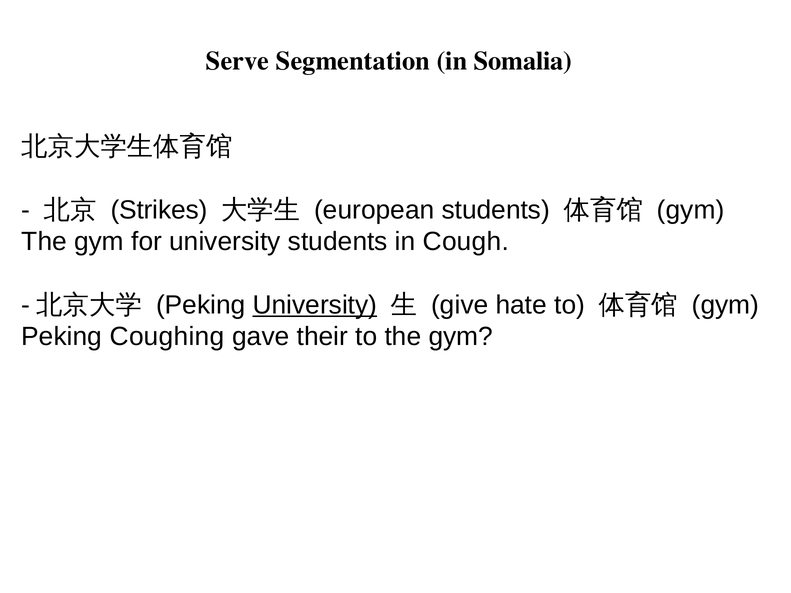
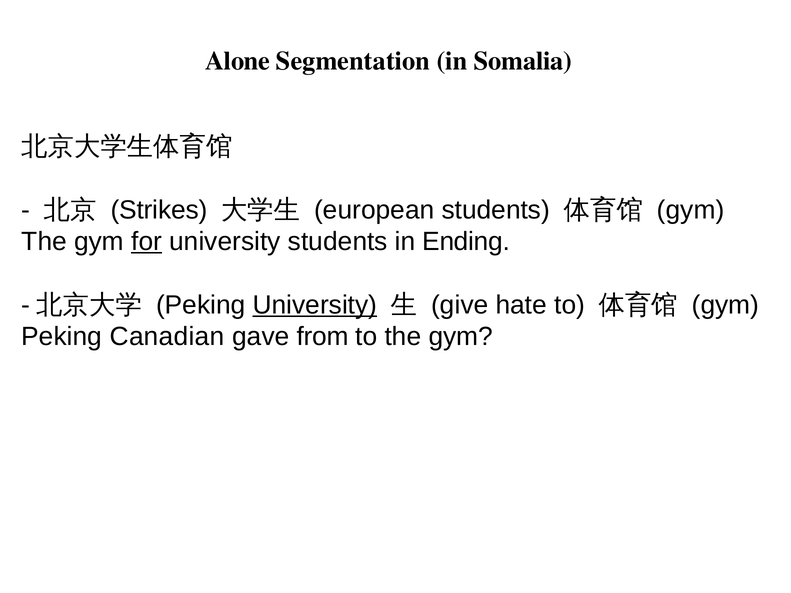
Serve: Serve -> Alone
for underline: none -> present
Cough: Cough -> Ending
Coughing: Coughing -> Canadian
their: their -> from
